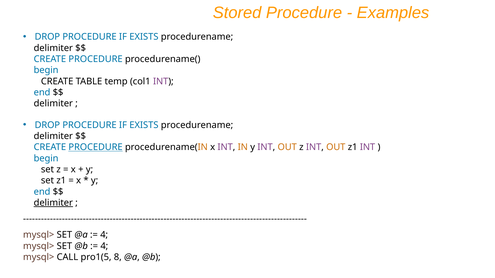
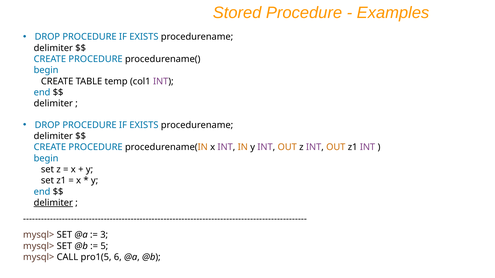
PROCEDURE at (96, 147) underline: present -> none
4 at (104, 235): 4 -> 3
4 at (104, 246): 4 -> 5
8: 8 -> 6
